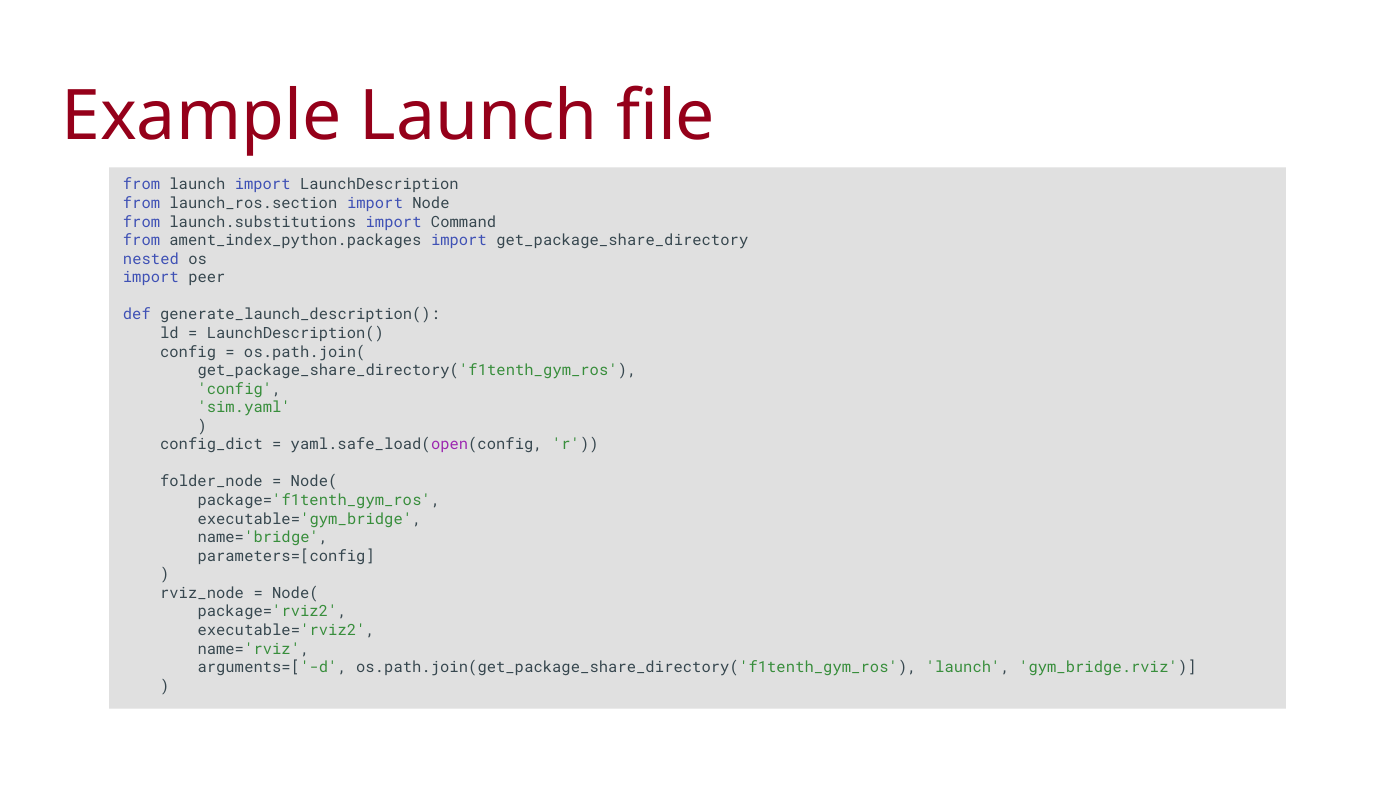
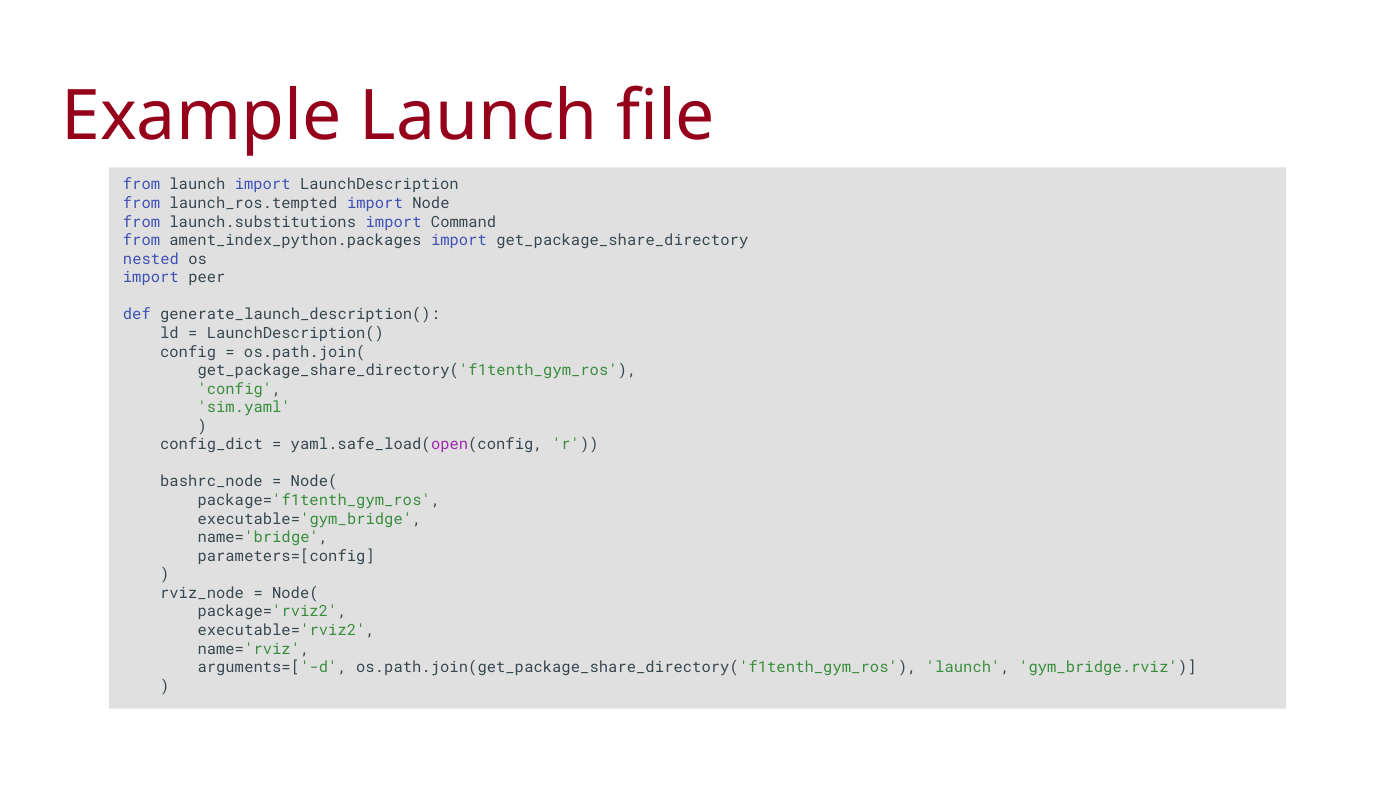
launch_ros.section: launch_ros.section -> launch_ros.tempted
folder_node: folder_node -> bashrc_node
